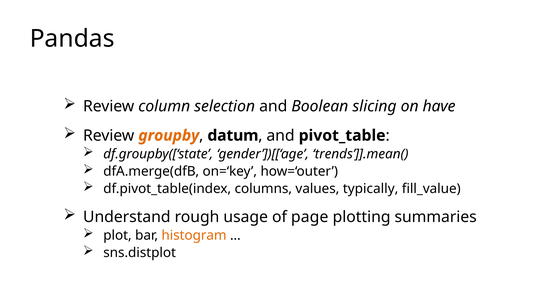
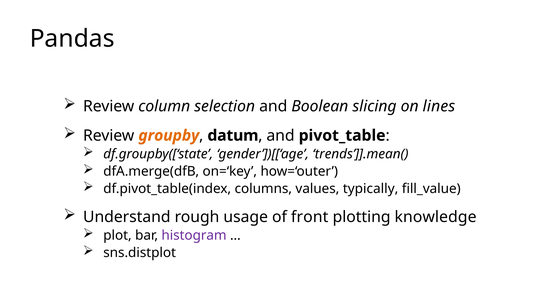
have: have -> lines
page: page -> front
summaries: summaries -> knowledge
histogram colour: orange -> purple
